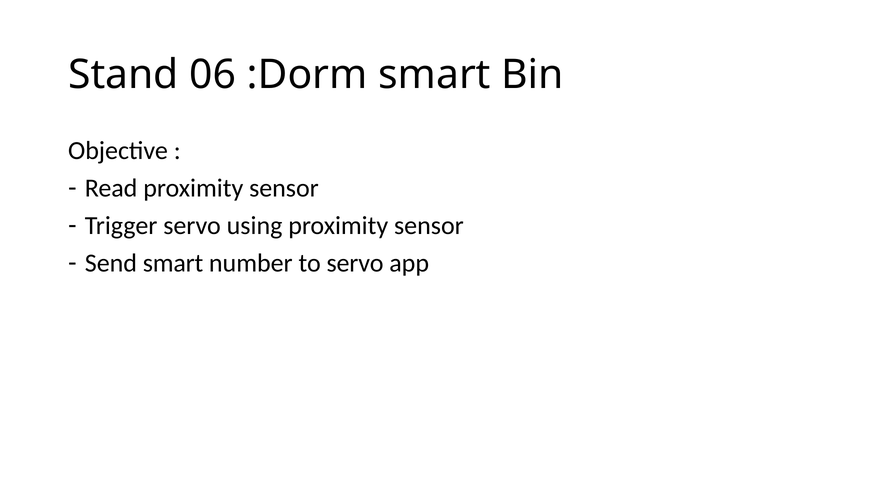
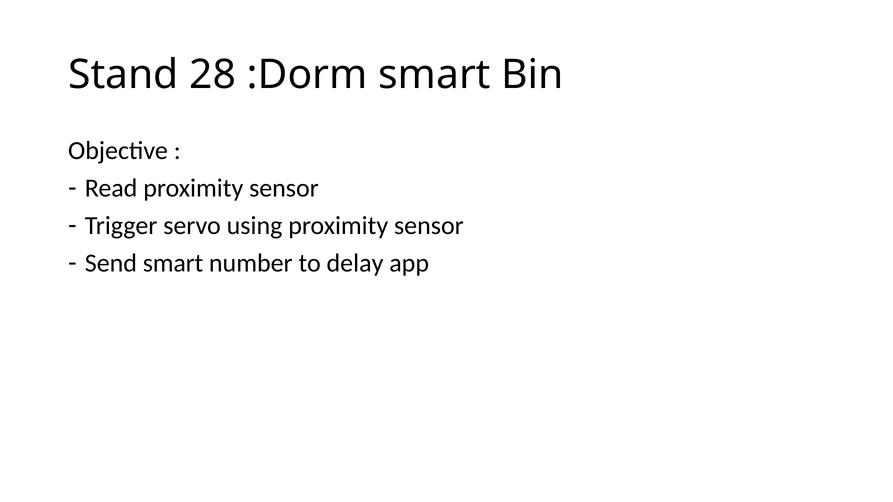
06: 06 -> 28
to servo: servo -> delay
